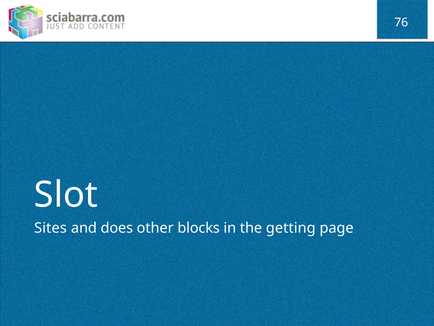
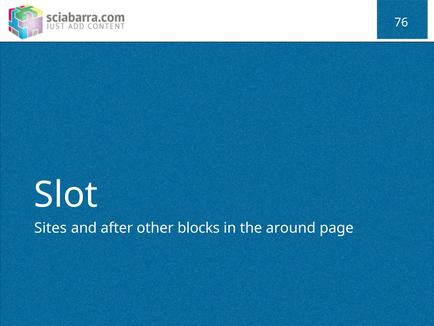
does: does -> after
getting: getting -> around
